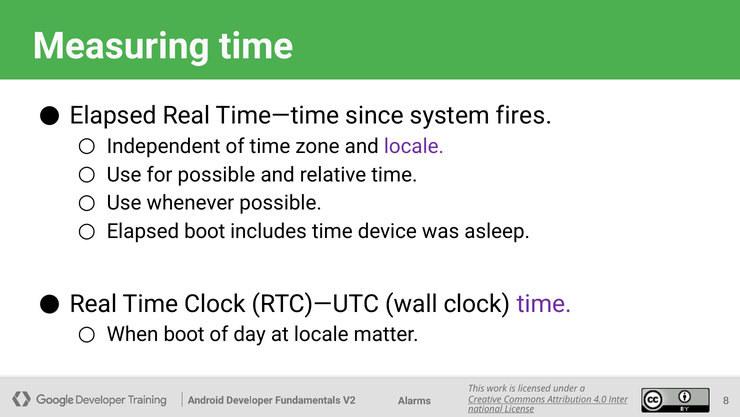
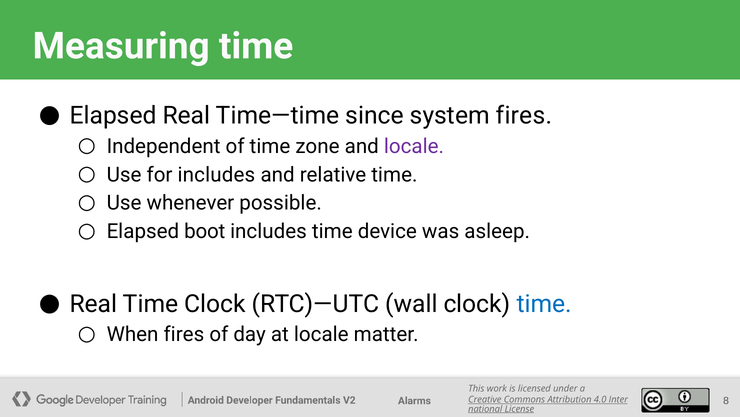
for possible: possible -> includes
time at (544, 303) colour: purple -> blue
When boot: boot -> fires
